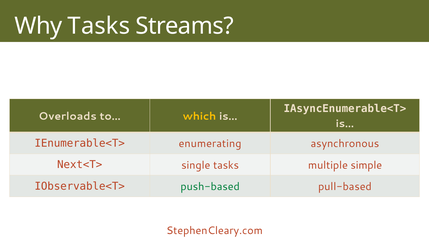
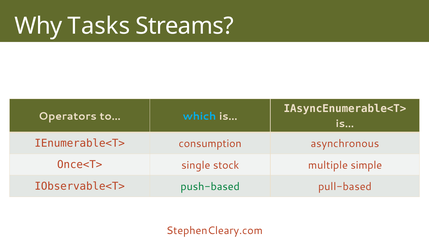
Overloads: Overloads -> Operators
which colour: yellow -> light blue
enumerating: enumerating -> consumption
Next<T>: Next<T> -> Once<T>
single tasks: tasks -> stock
